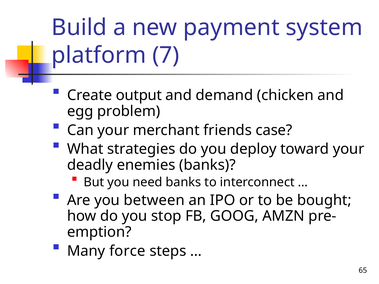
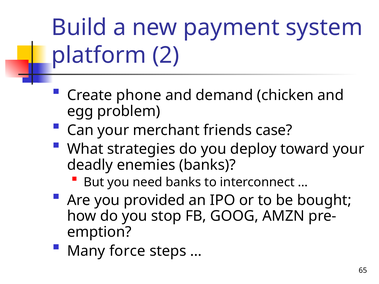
7: 7 -> 2
output: output -> phone
between: between -> provided
